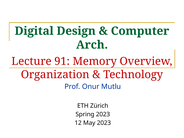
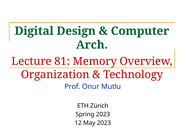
91: 91 -> 81
